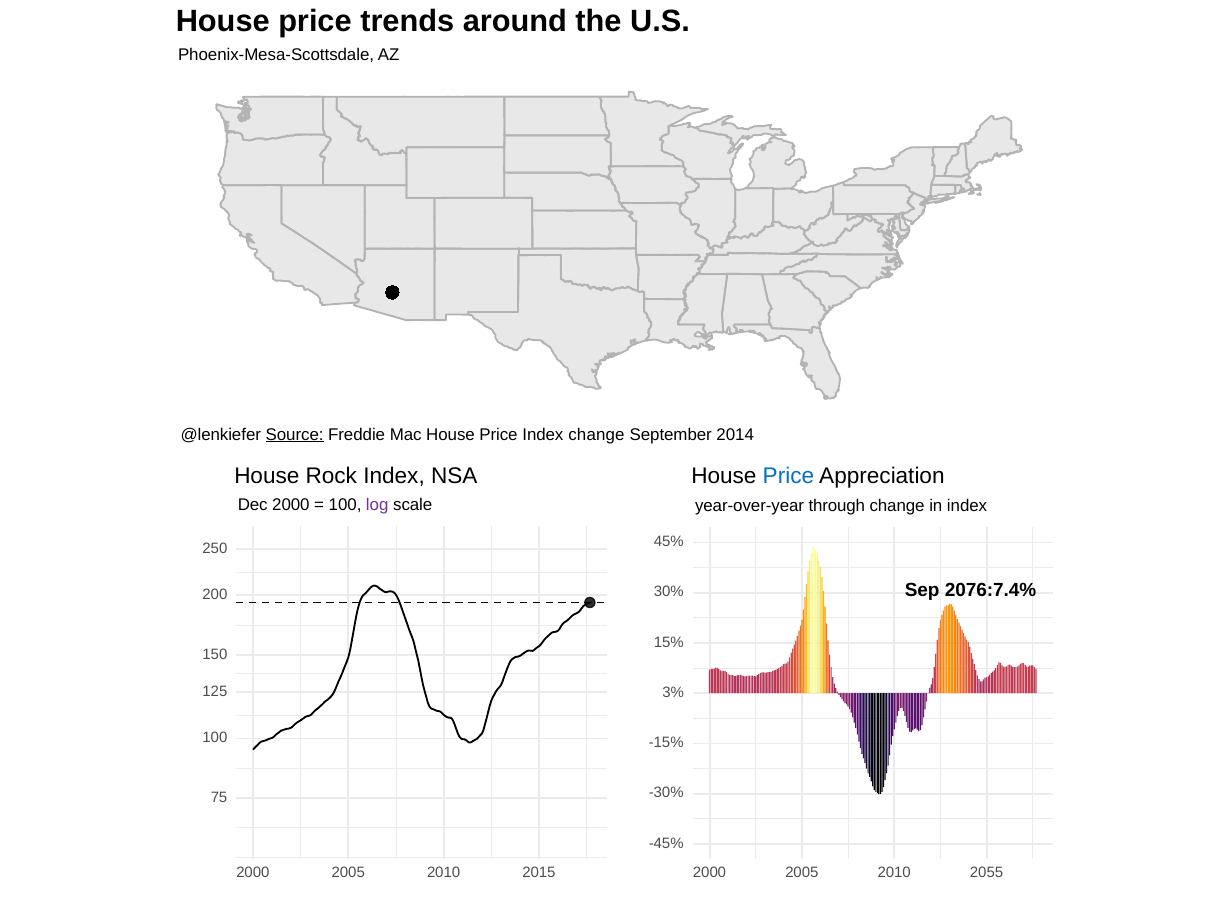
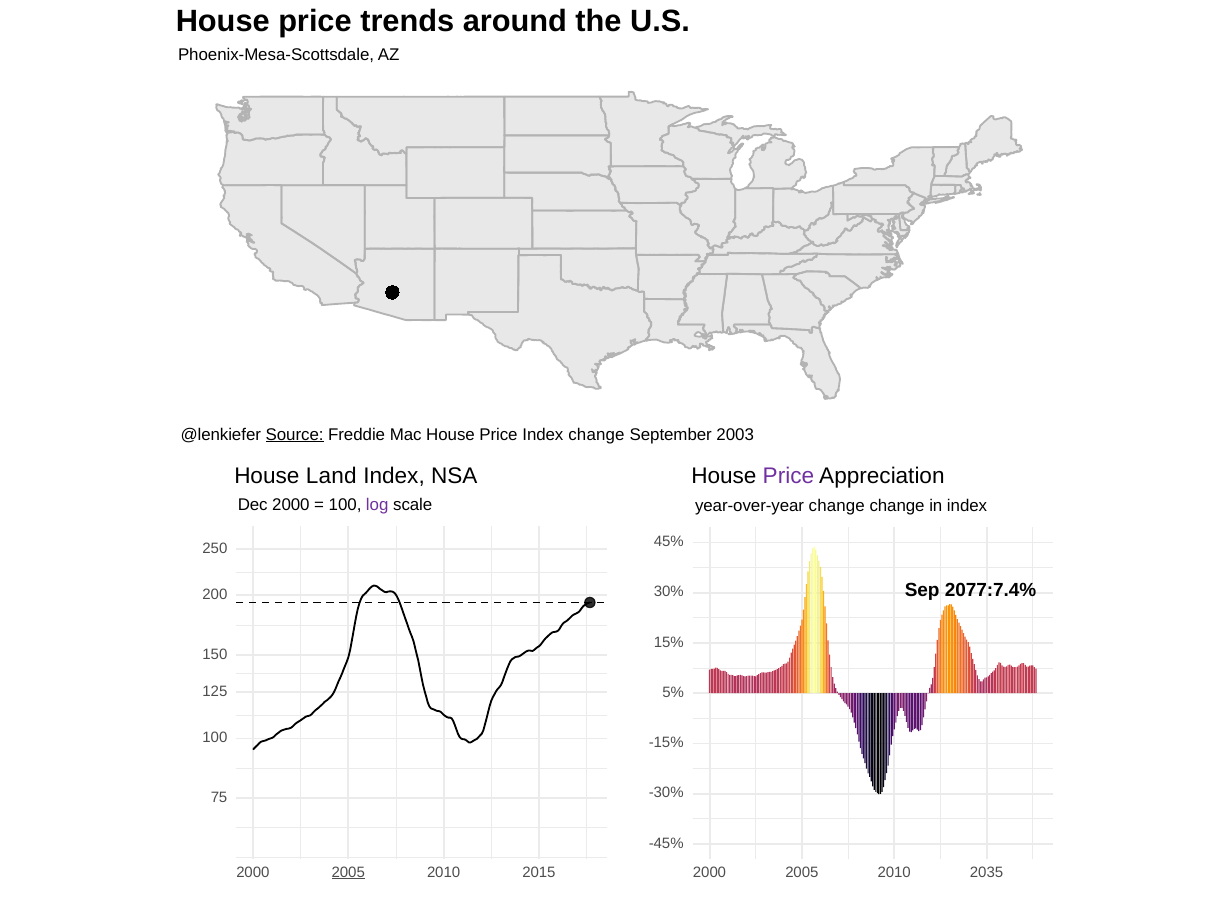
2014: 2014 -> 2003
Price at (788, 476) colour: blue -> purple
Rock: Rock -> Land
year-over-year through: through -> change
2076:7.4%: 2076:7.4% -> 2077:7.4%
3%: 3% -> 5%
2005 at (348, 873) underline: none -> present
2055: 2055 -> 2035
